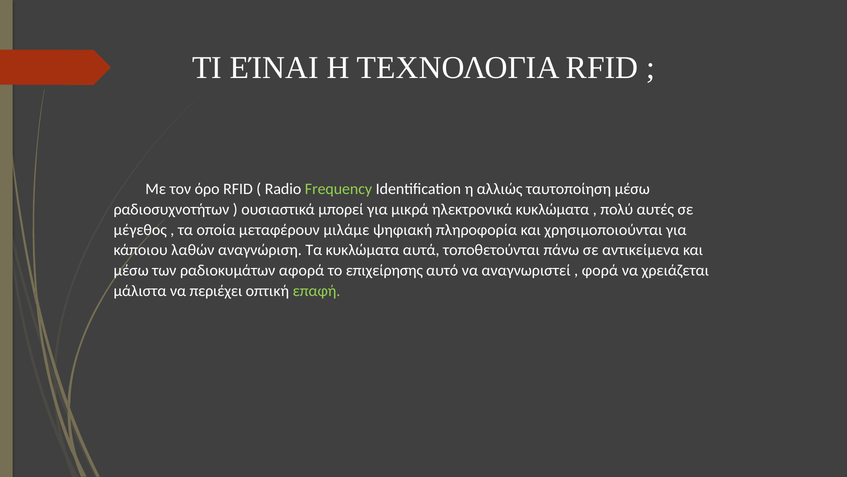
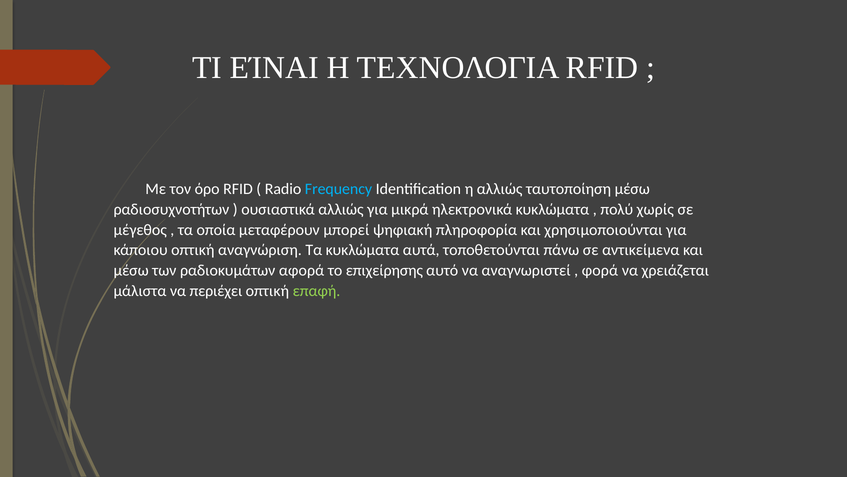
Frequency colour: light green -> light blue
ουσιαστικά μπορεί: μπορεί -> αλλιώς
αυτές: αυτές -> χωρίς
μιλάμε: μιλάμε -> μπορεί
κάποιου λαθών: λαθών -> οπτική
